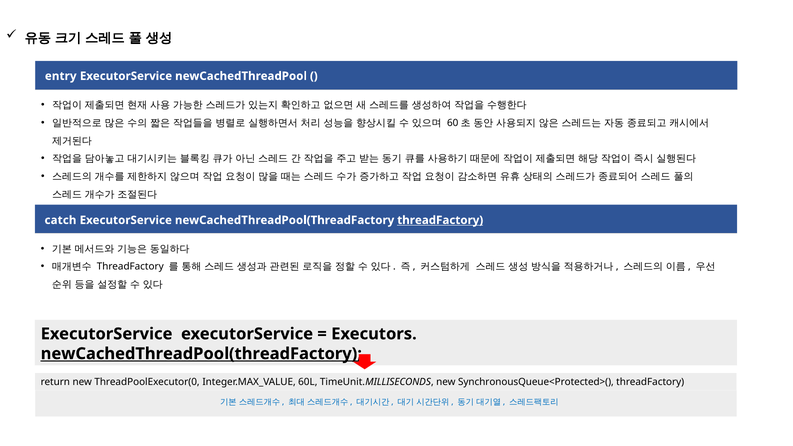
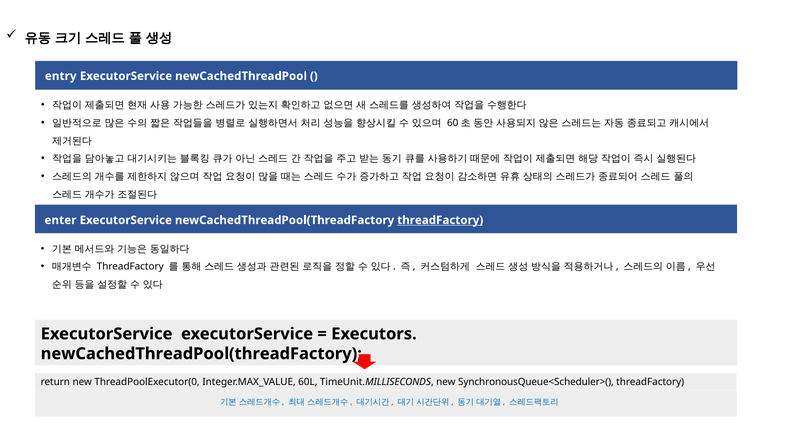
catch: catch -> enter
newCachedThreadPool(threadFactory at (201, 354) underline: present -> none
SynchronousQueue<Protected>(: SynchronousQueue<Protected>( -> SynchronousQueue<Scheduler>(
